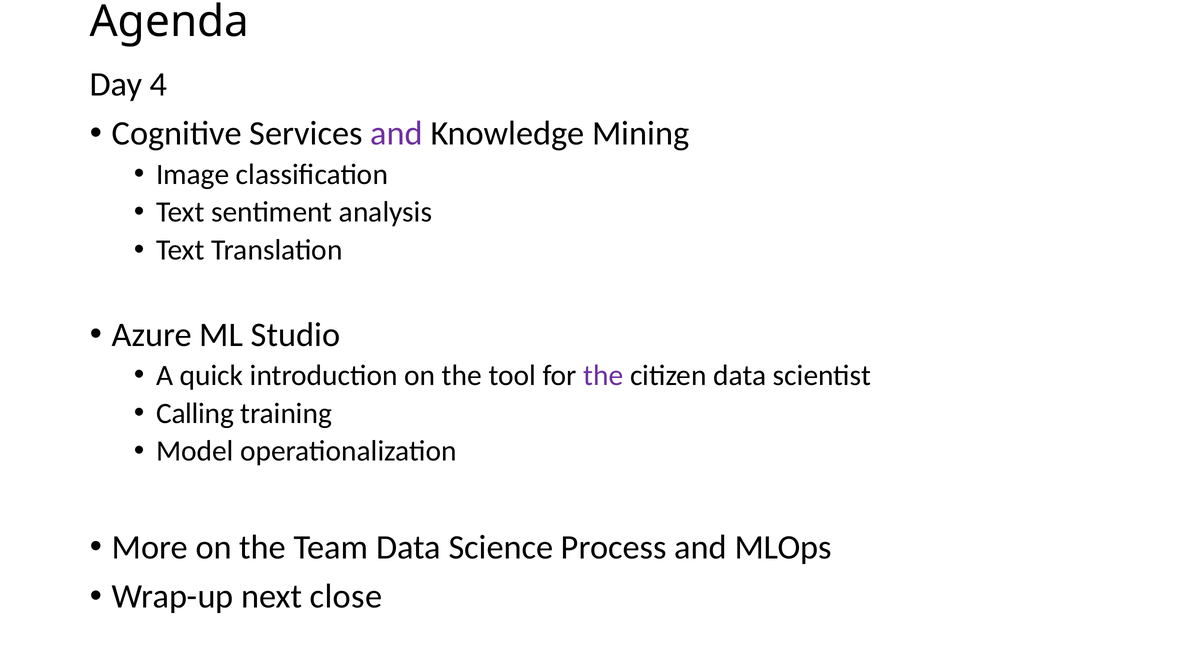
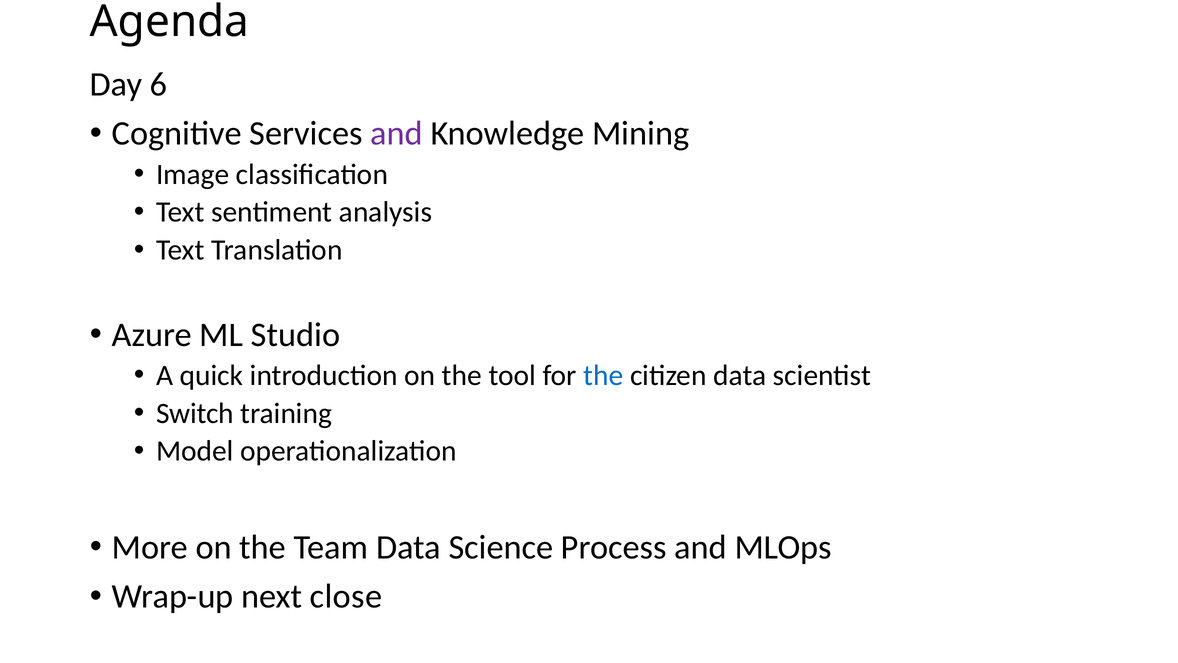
4: 4 -> 6
the at (603, 375) colour: purple -> blue
Calling: Calling -> Switch
